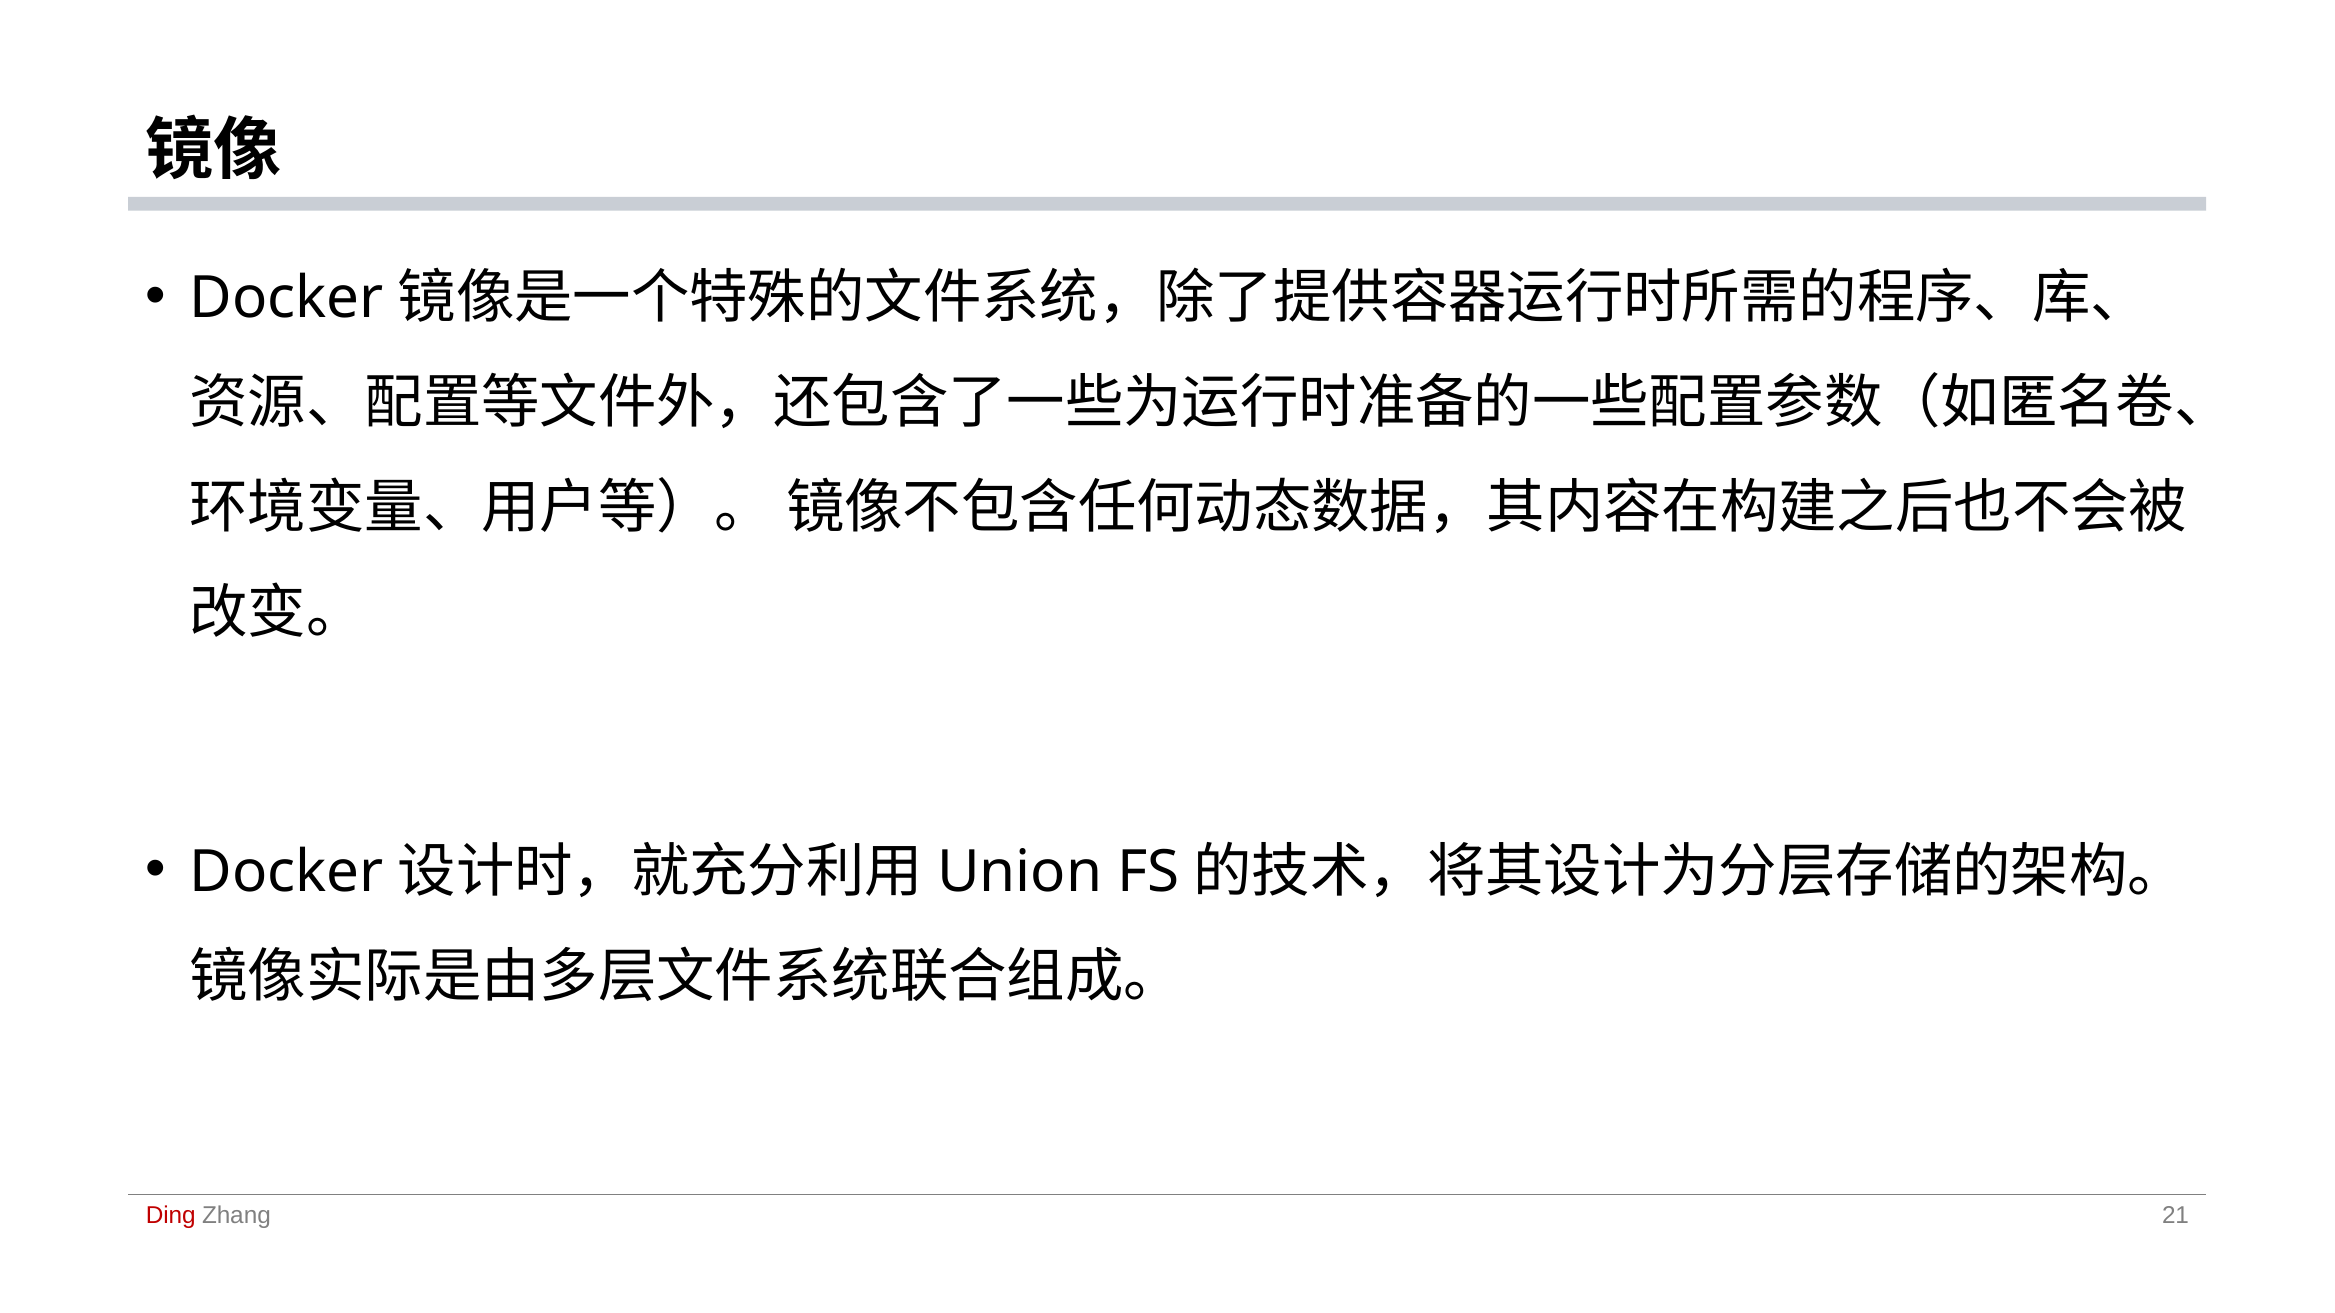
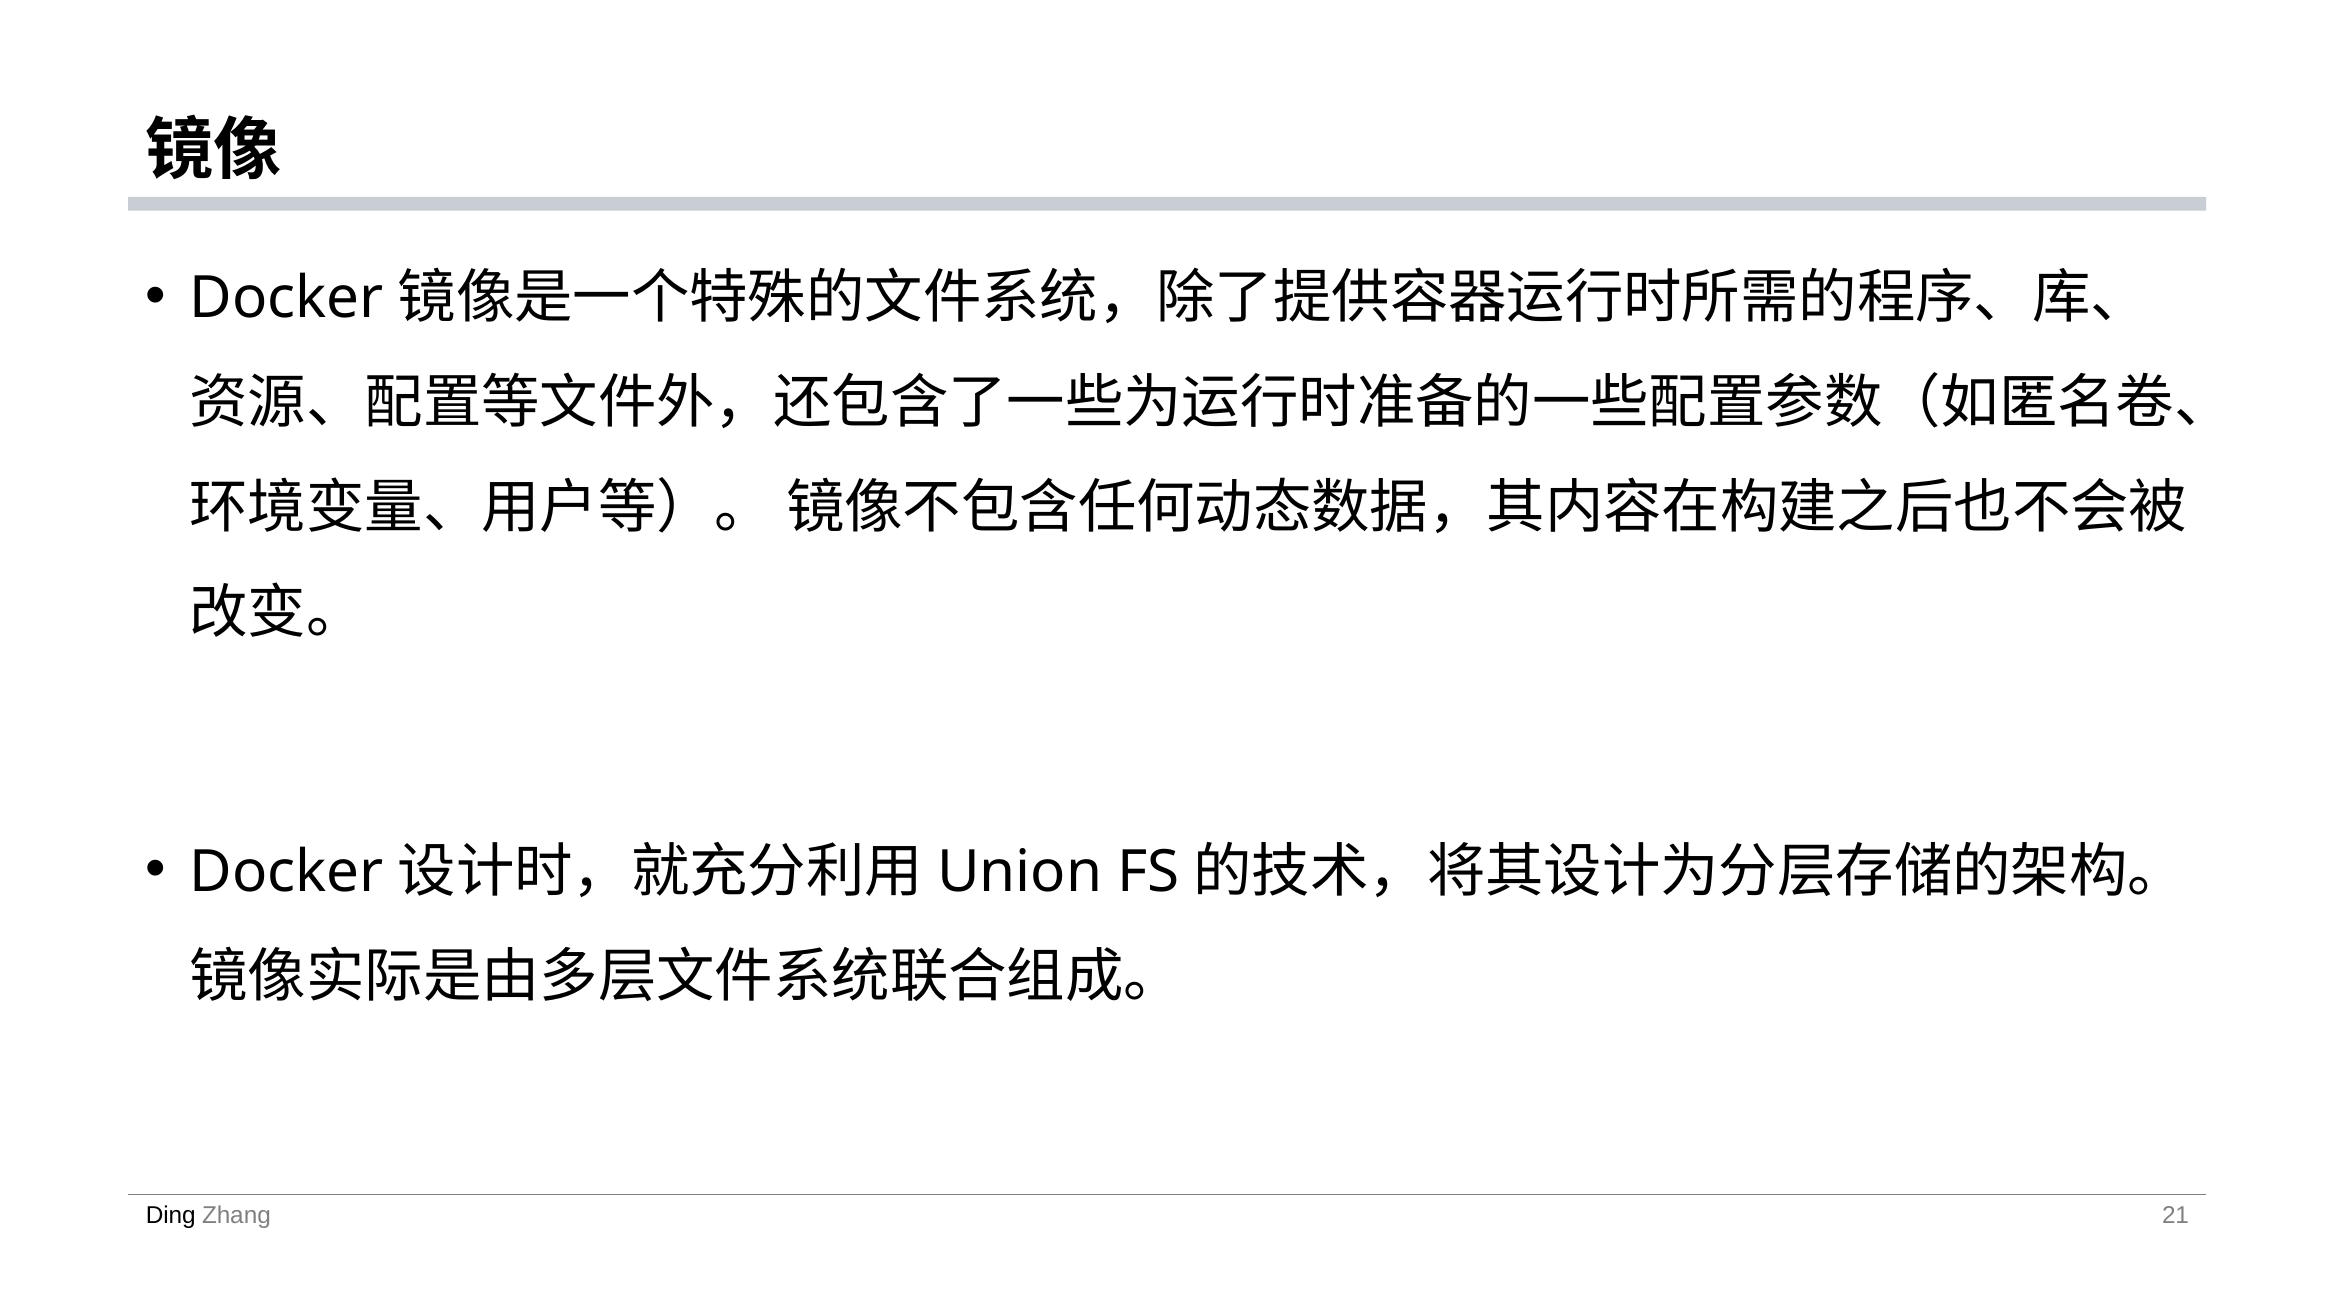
Ding colour: red -> black
